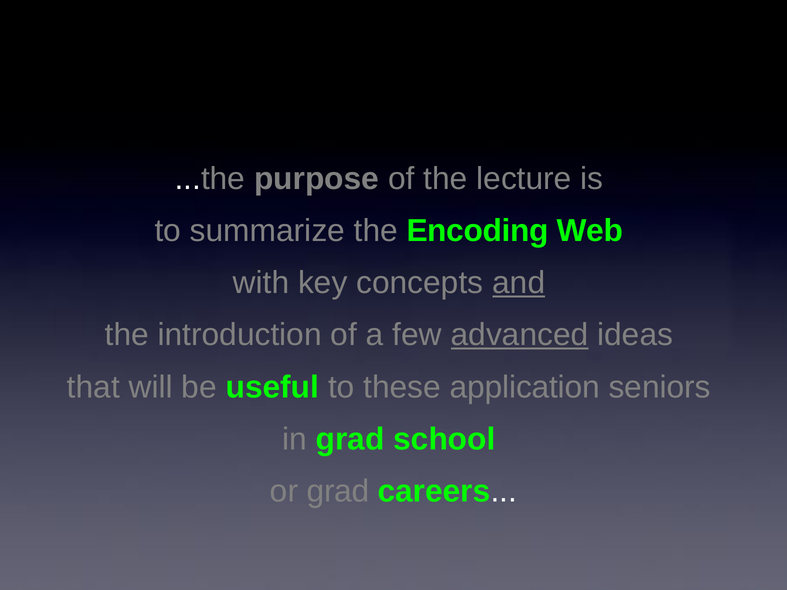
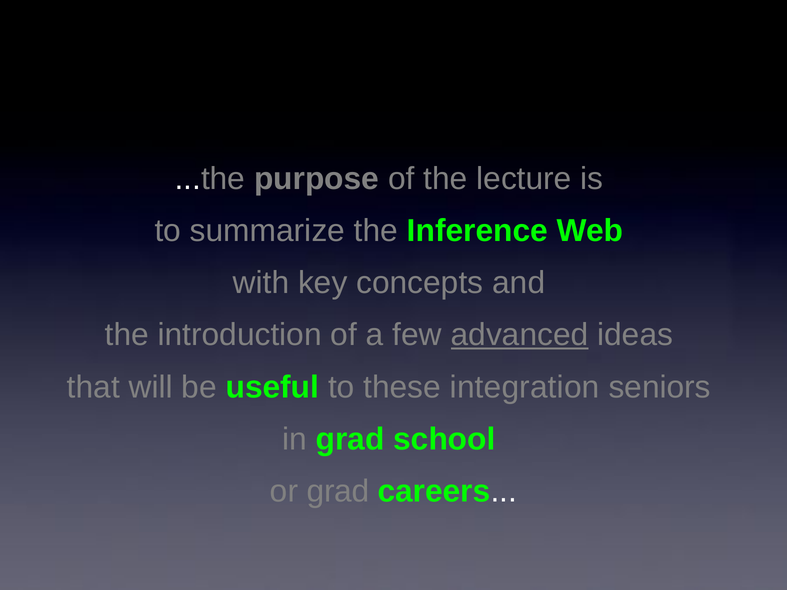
Encoding: Encoding -> Inference
and underline: present -> none
application: application -> integration
